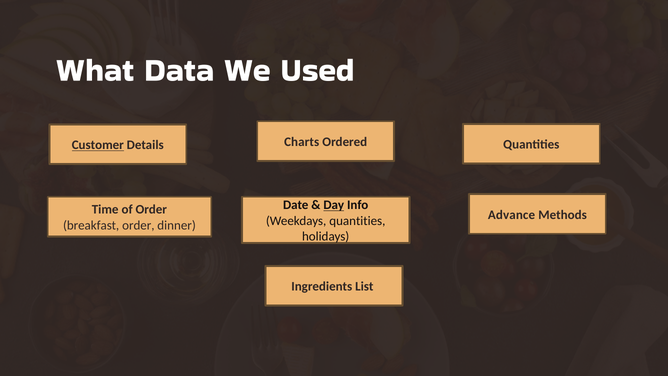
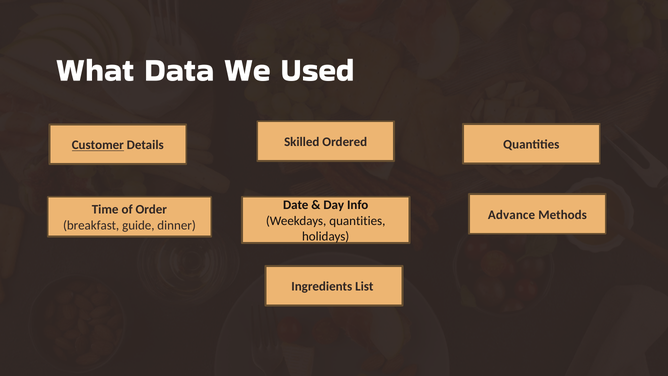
Charts: Charts -> Skilled
Day underline: present -> none
breakfast order: order -> guide
